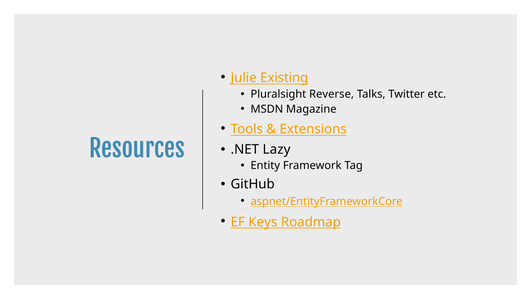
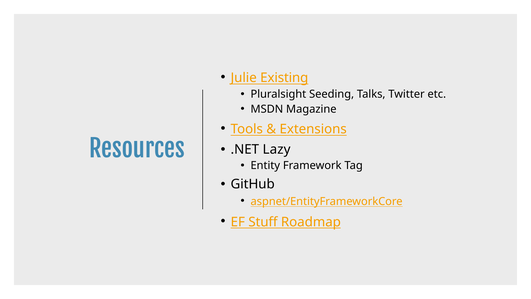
Reverse: Reverse -> Seeding
Keys: Keys -> Stuff
